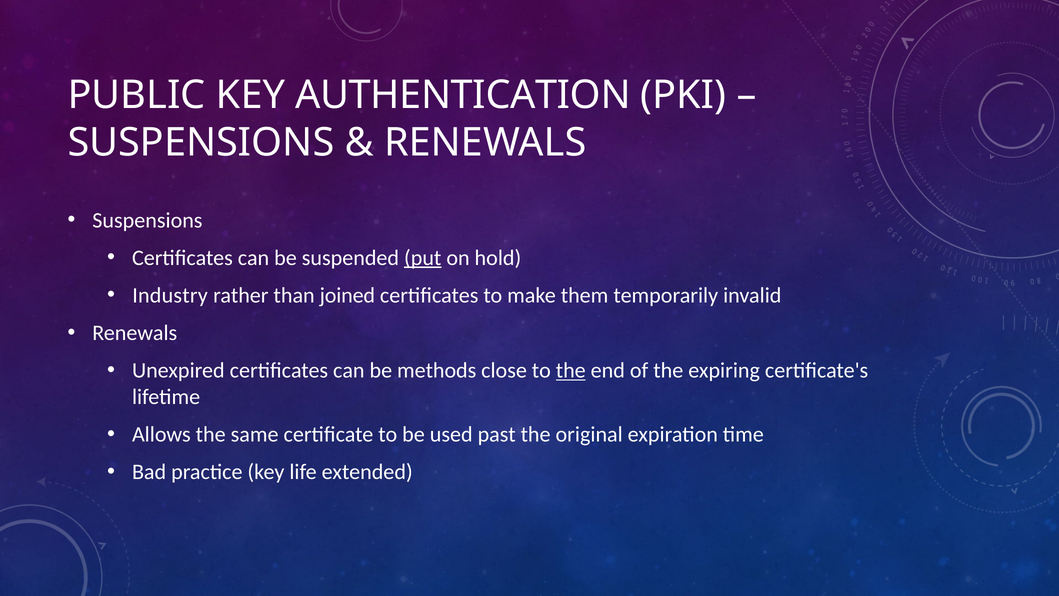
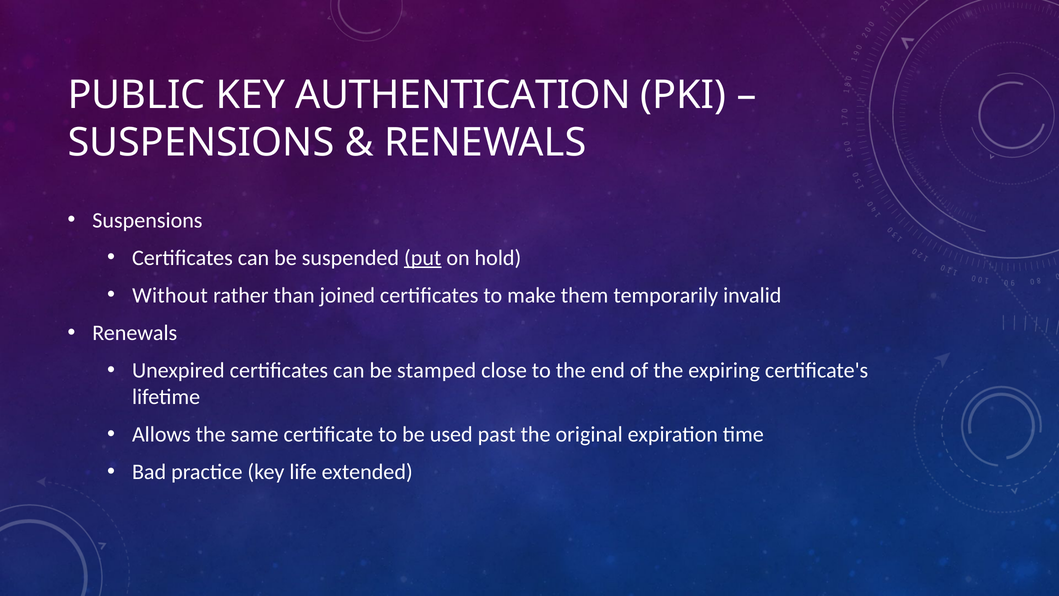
Industry: Industry -> Without
methods: methods -> stamped
the at (571, 370) underline: present -> none
